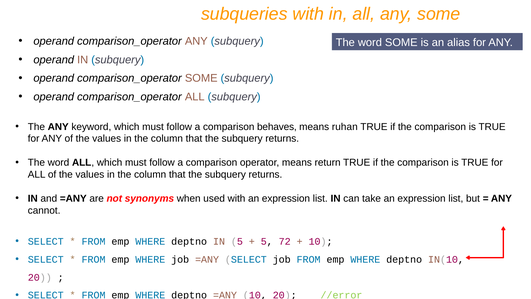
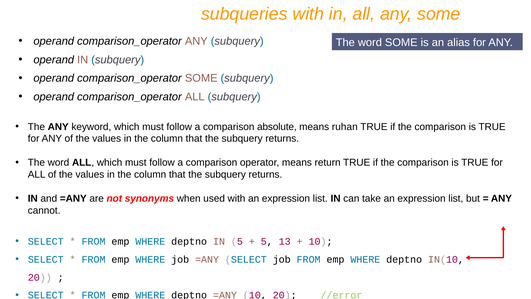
behaves: behaves -> absolute
72: 72 -> 13
